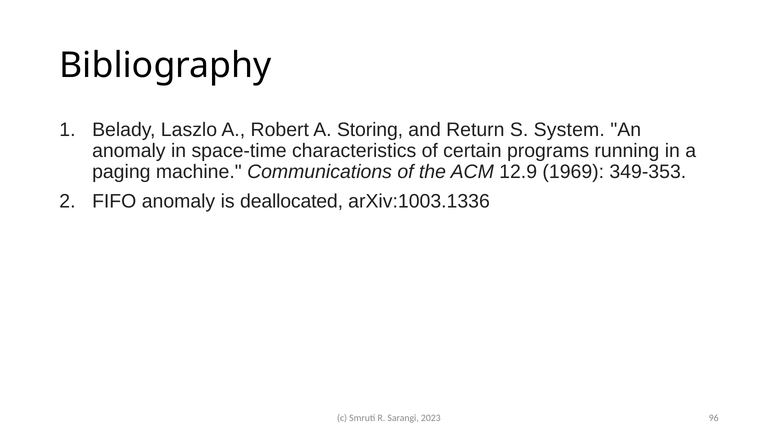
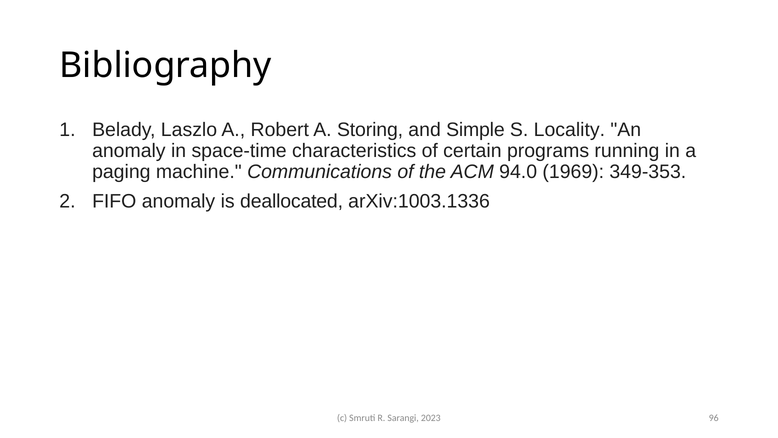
Return: Return -> Simple
System: System -> Locality
12.9: 12.9 -> 94.0
